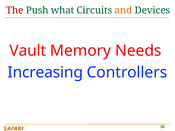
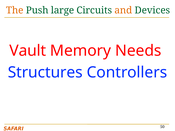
The colour: red -> orange
what: what -> large
Increasing: Increasing -> Structures
